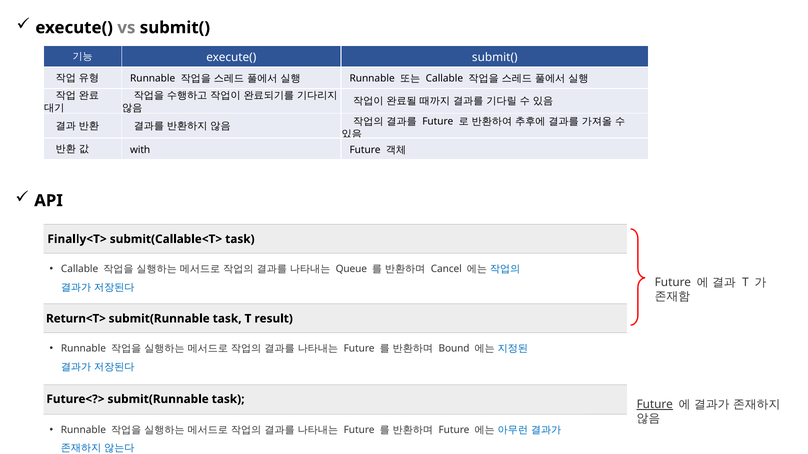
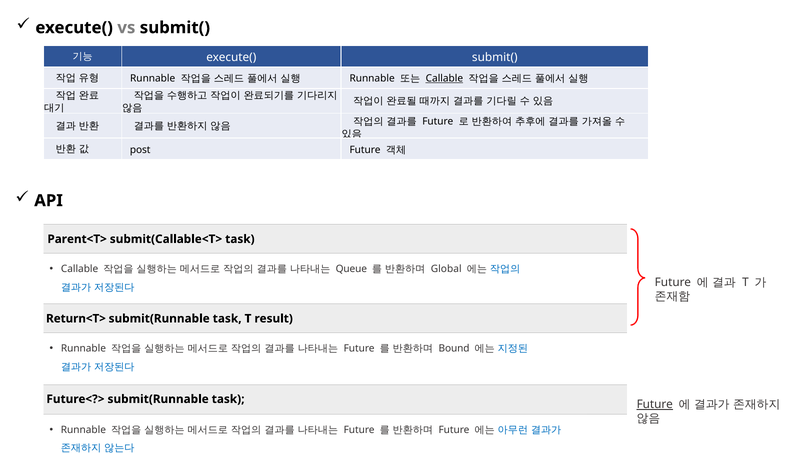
Callable at (444, 79) underline: none -> present
with: with -> post
Finally<T>: Finally<T> -> Parent<T>
Cancel: Cancel -> Global
